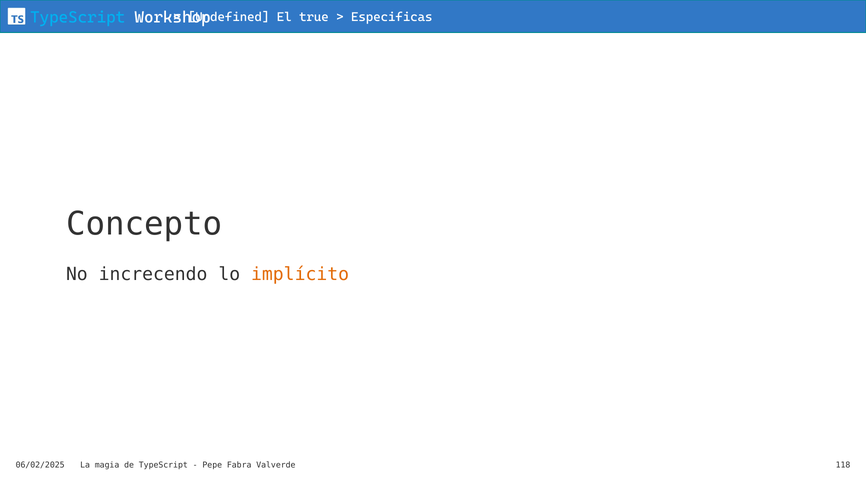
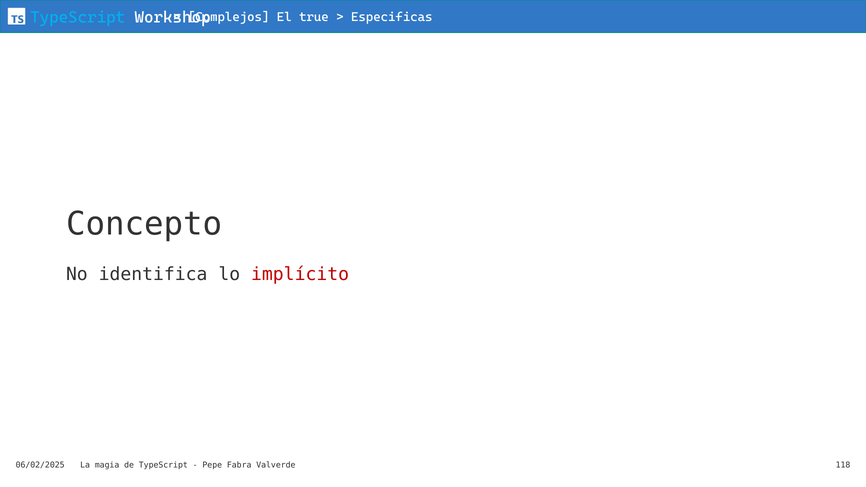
Undefined: Undefined -> Complejos
increcendo: increcendo -> identifica
implícito colour: orange -> red
